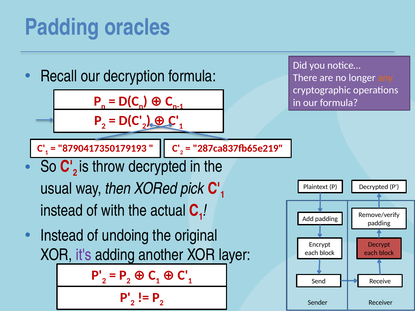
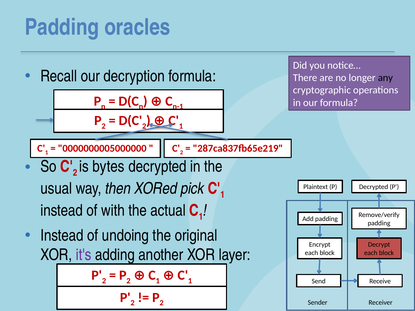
any colour: orange -> black
8790417350179193: 8790417350179193 -> 0000000005000000
throw: throw -> bytes
